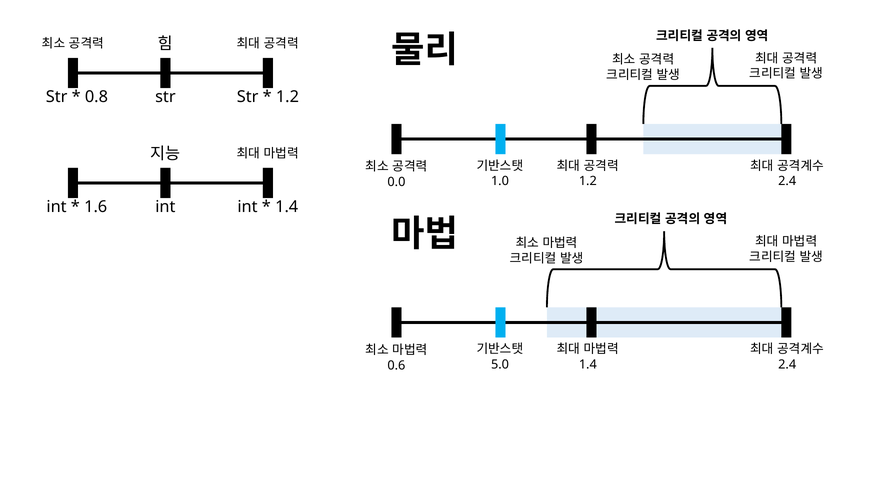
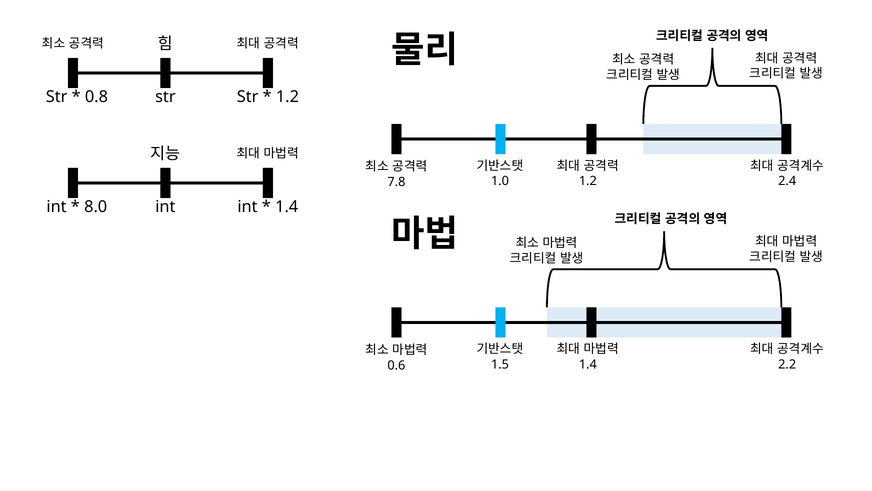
0.0: 0.0 -> 7.8
1.6: 1.6 -> 8.0
5.0: 5.0 -> 1.5
2.4 at (787, 364): 2.4 -> 2.2
